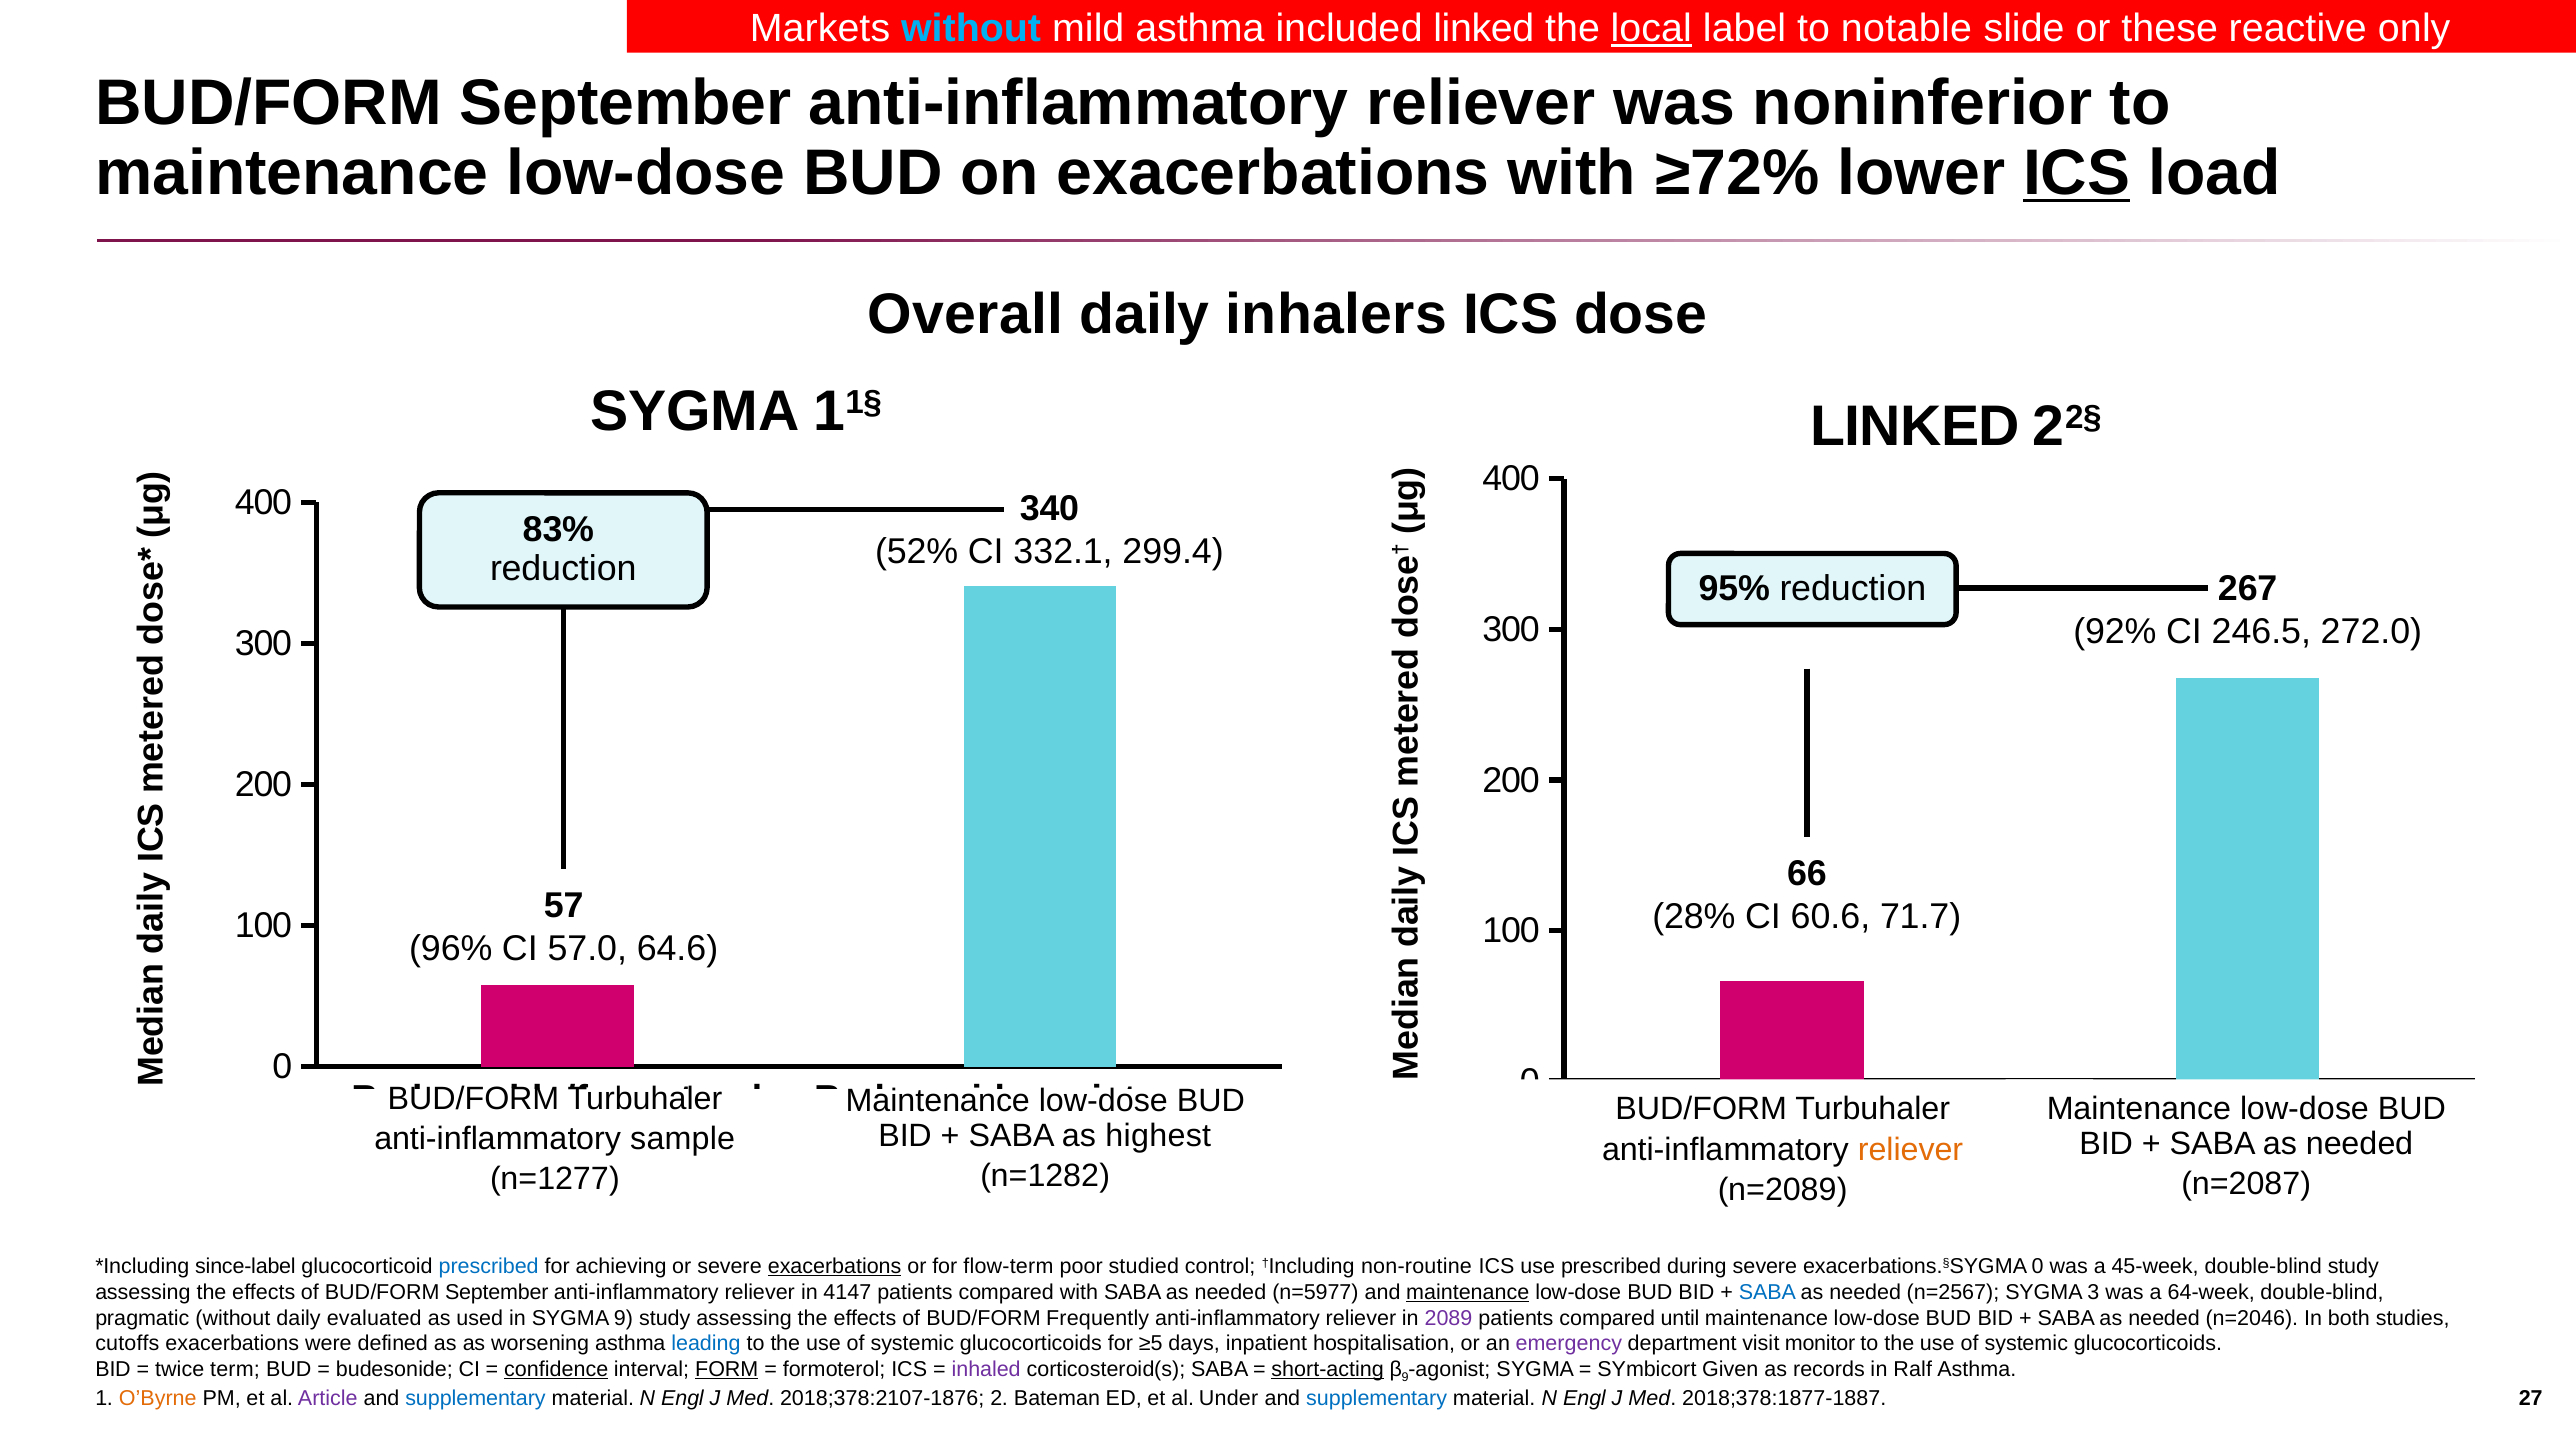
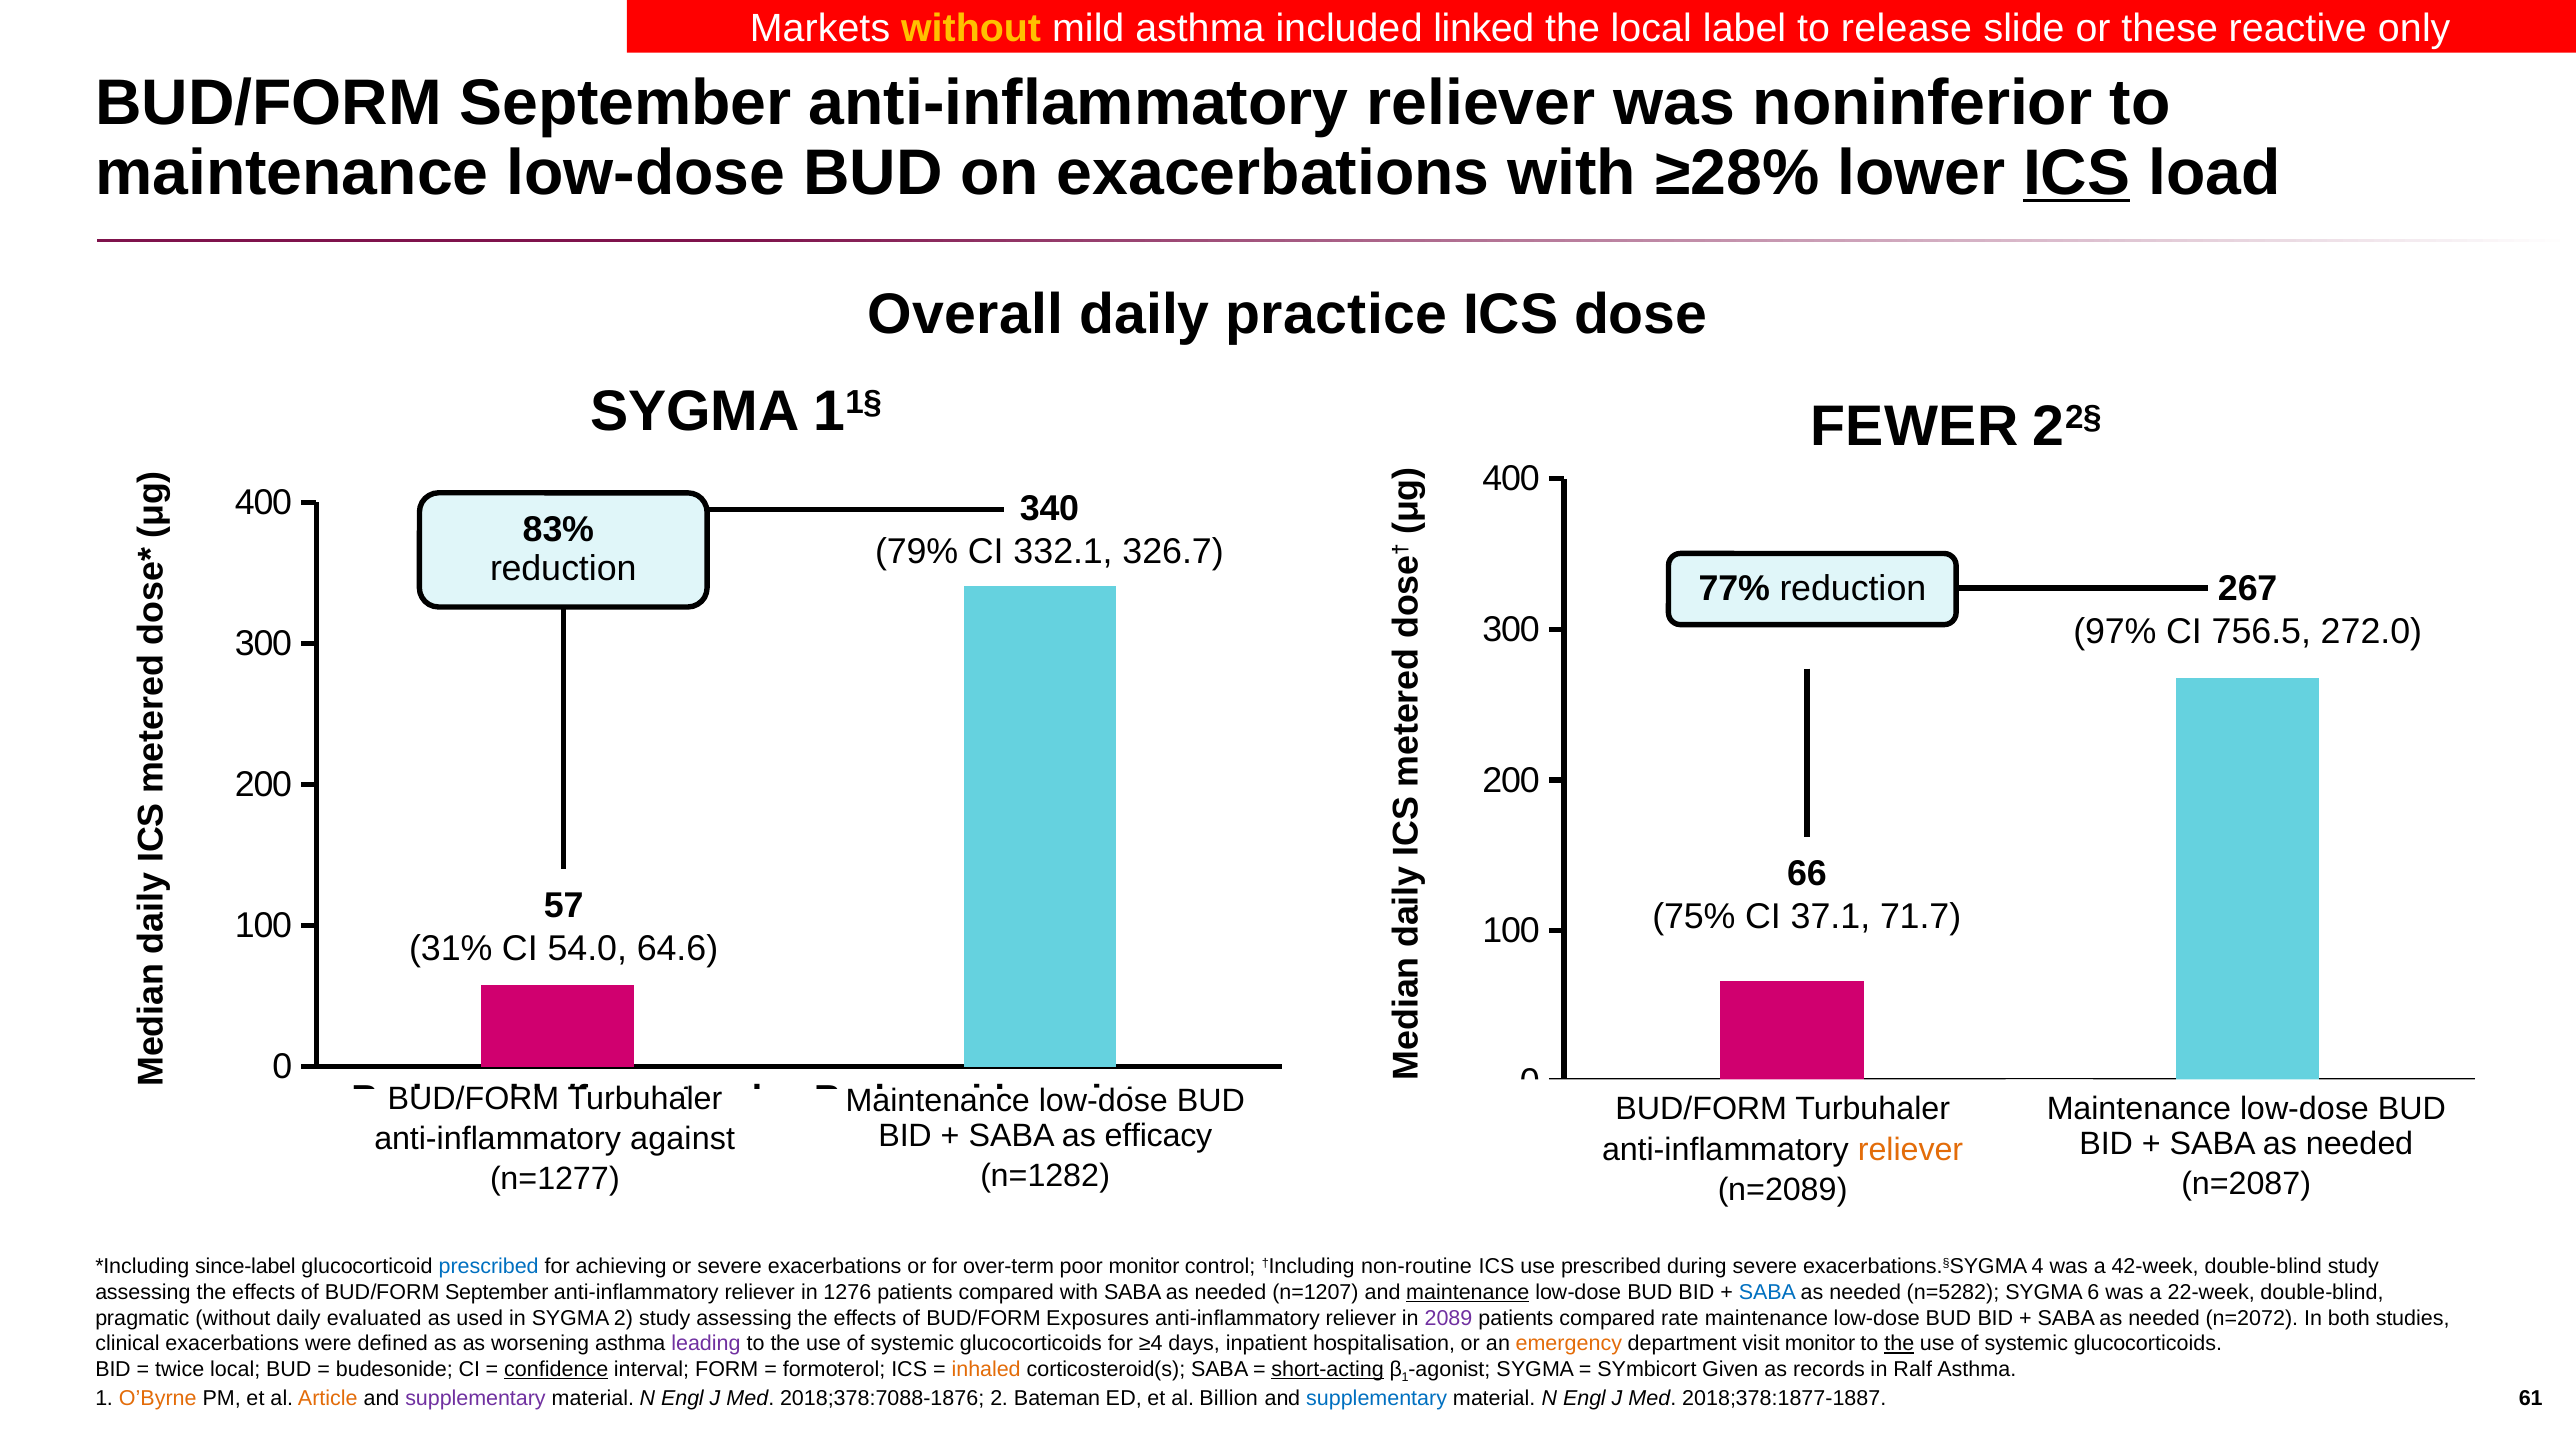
without at (971, 28) colour: light blue -> yellow
local at (1651, 28) underline: present -> none
notable: notable -> release
≥72%: ≥72% -> ≥28%
inhalers: inhalers -> practice
LINKED at (1915, 427): LINKED -> FEWER
52%: 52% -> 79%
299.4: 299.4 -> 326.7
95%: 95% -> 77%
92%: 92% -> 97%
246.5: 246.5 -> 756.5
28%: 28% -> 75%
60.6: 60.6 -> 37.1
96%: 96% -> 31%
57.0: 57.0 -> 54.0
highest: highest -> efficacy
sample: sample -> against
exacerbations at (835, 1267) underline: present -> none
flow-term: flow-term -> over-term
poor studied: studied -> monitor
exacerbations.§SYGMA 0: 0 -> 4
45-week: 45-week -> 42-week
4147: 4147 -> 1276
n=5977: n=5977 -> n=1207
n=2567: n=2567 -> n=5282
3: 3 -> 6
64-week: 64-week -> 22-week
SYGMA 9: 9 -> 2
Frequently: Frequently -> Exposures
until: until -> rate
n=2046: n=2046 -> n=2072
cutoffs: cutoffs -> clinical
leading colour: blue -> purple
≥5: ≥5 -> ≥4
emergency colour: purple -> orange
the at (1899, 1344) underline: none -> present
twice term: term -> local
FORM underline: present -> none
inhaled colour: purple -> orange
9 at (1405, 1378): 9 -> 1
Article colour: purple -> orange
supplementary at (475, 1399) colour: blue -> purple
2018;378:2107-1876: 2018;378:2107-1876 -> 2018;378:7088-1876
Under: Under -> Billion
27: 27 -> 61
